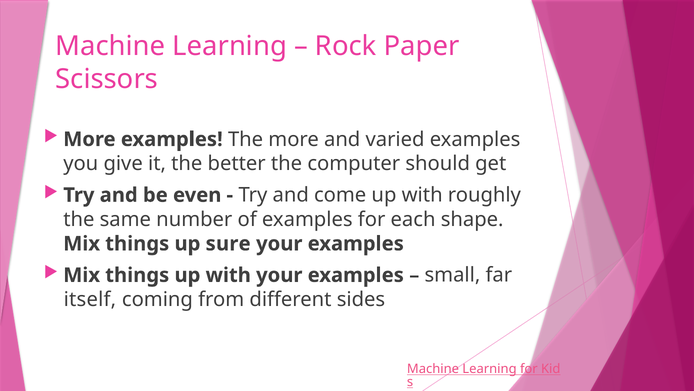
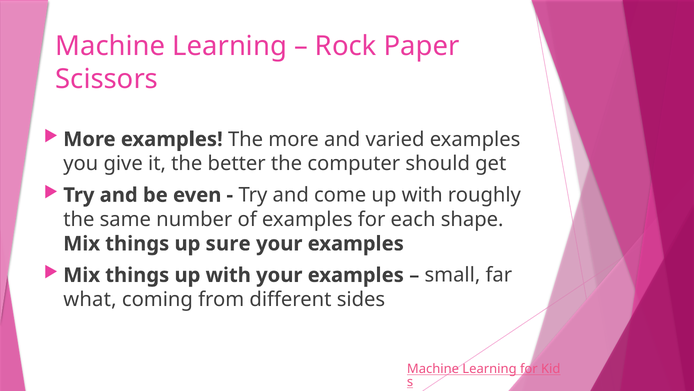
itself: itself -> what
